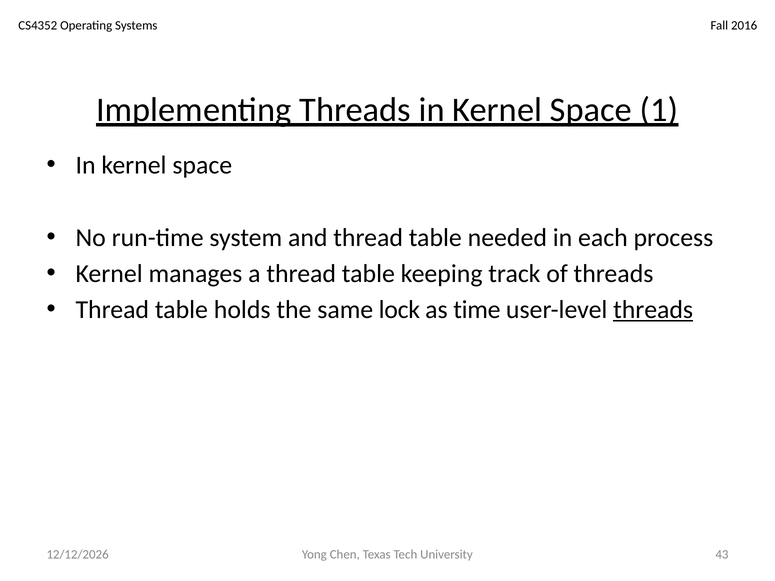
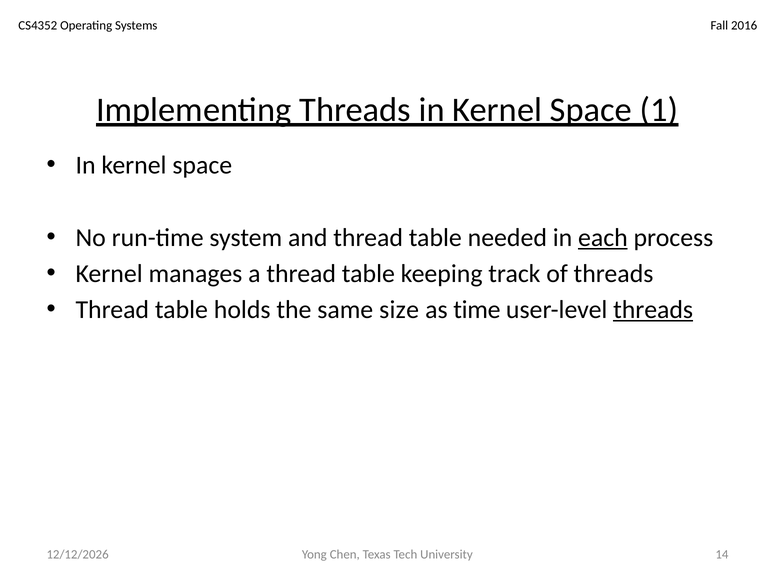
each underline: none -> present
lock: lock -> size
43: 43 -> 14
